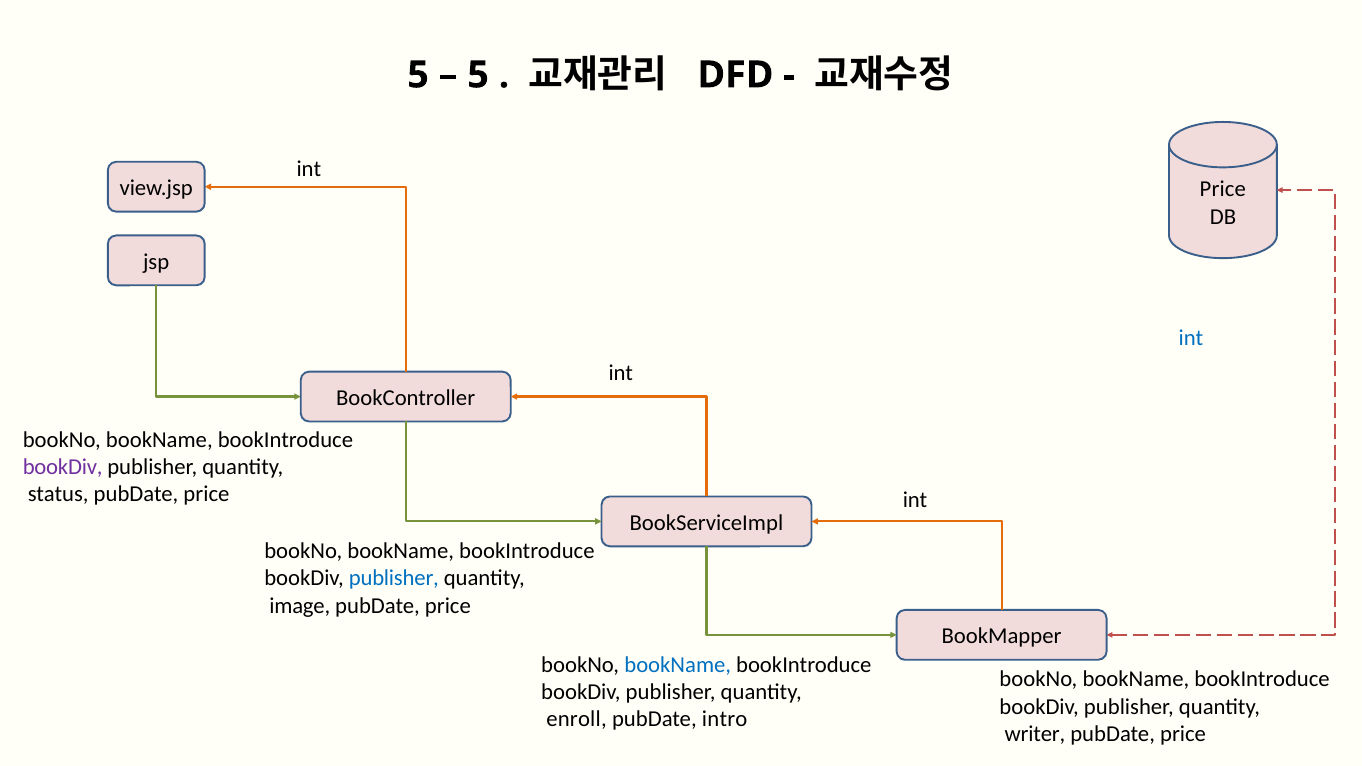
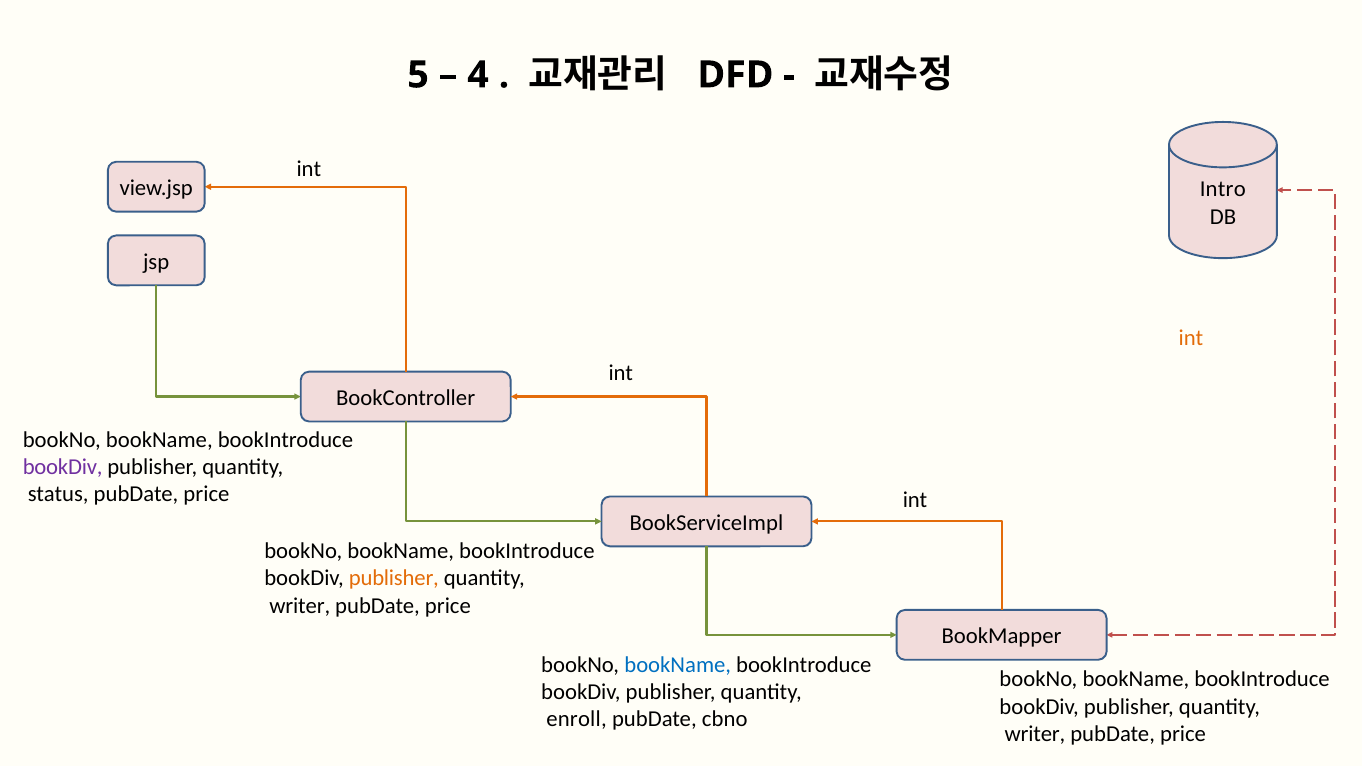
5 at (478, 75): 5 -> 4
Price at (1223, 189): Price -> Intro
int at (1191, 338) colour: blue -> orange
publisher at (394, 578) colour: blue -> orange
image at (300, 606): image -> writer
intro: intro -> cbno
